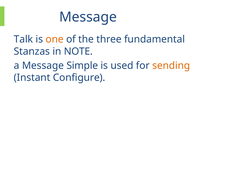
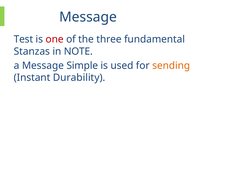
Talk: Talk -> Test
one colour: orange -> red
Configure: Configure -> Durability
